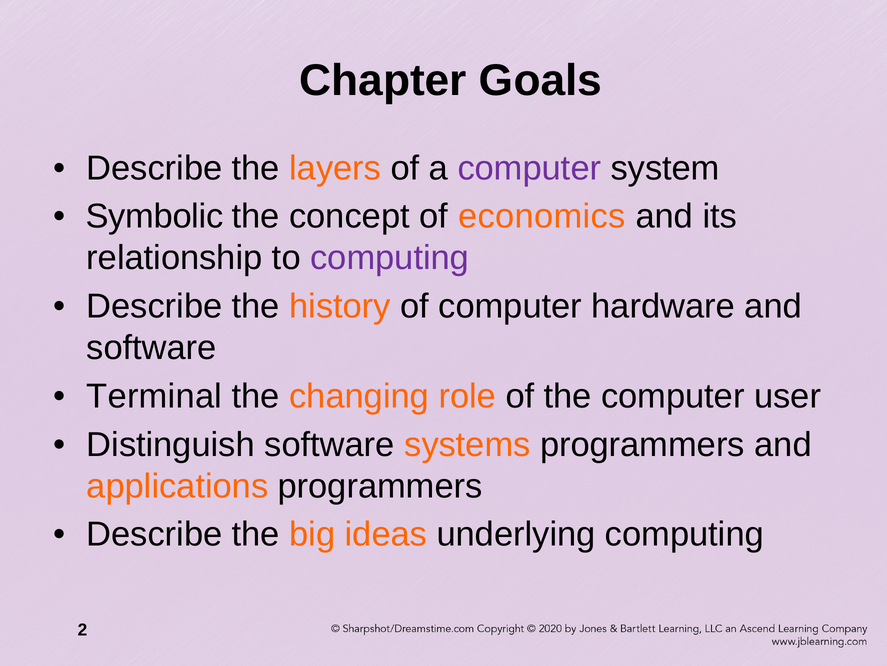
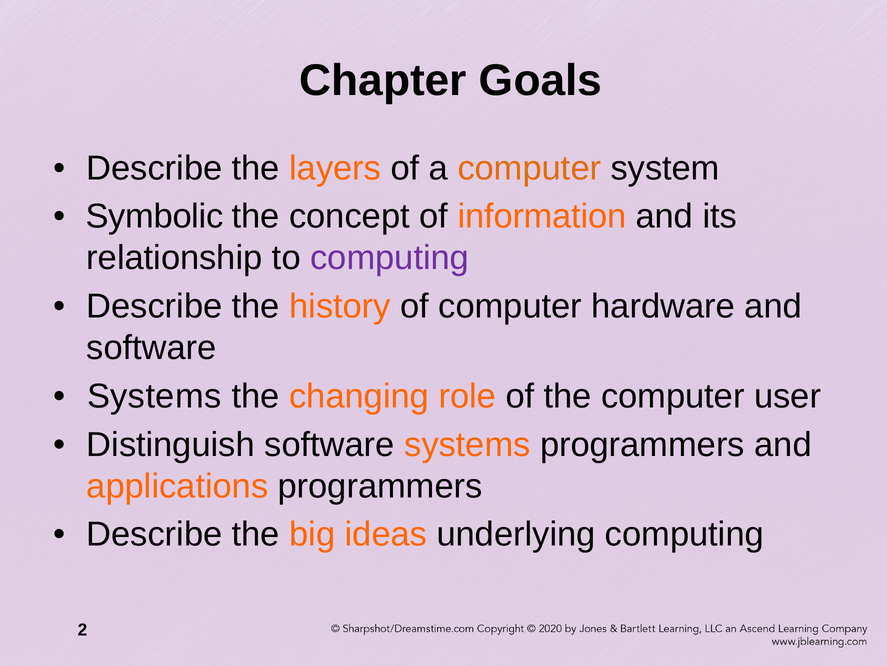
computer at (529, 168) colour: purple -> orange
economics: economics -> information
Terminal at (154, 396): Terminal -> Systems
